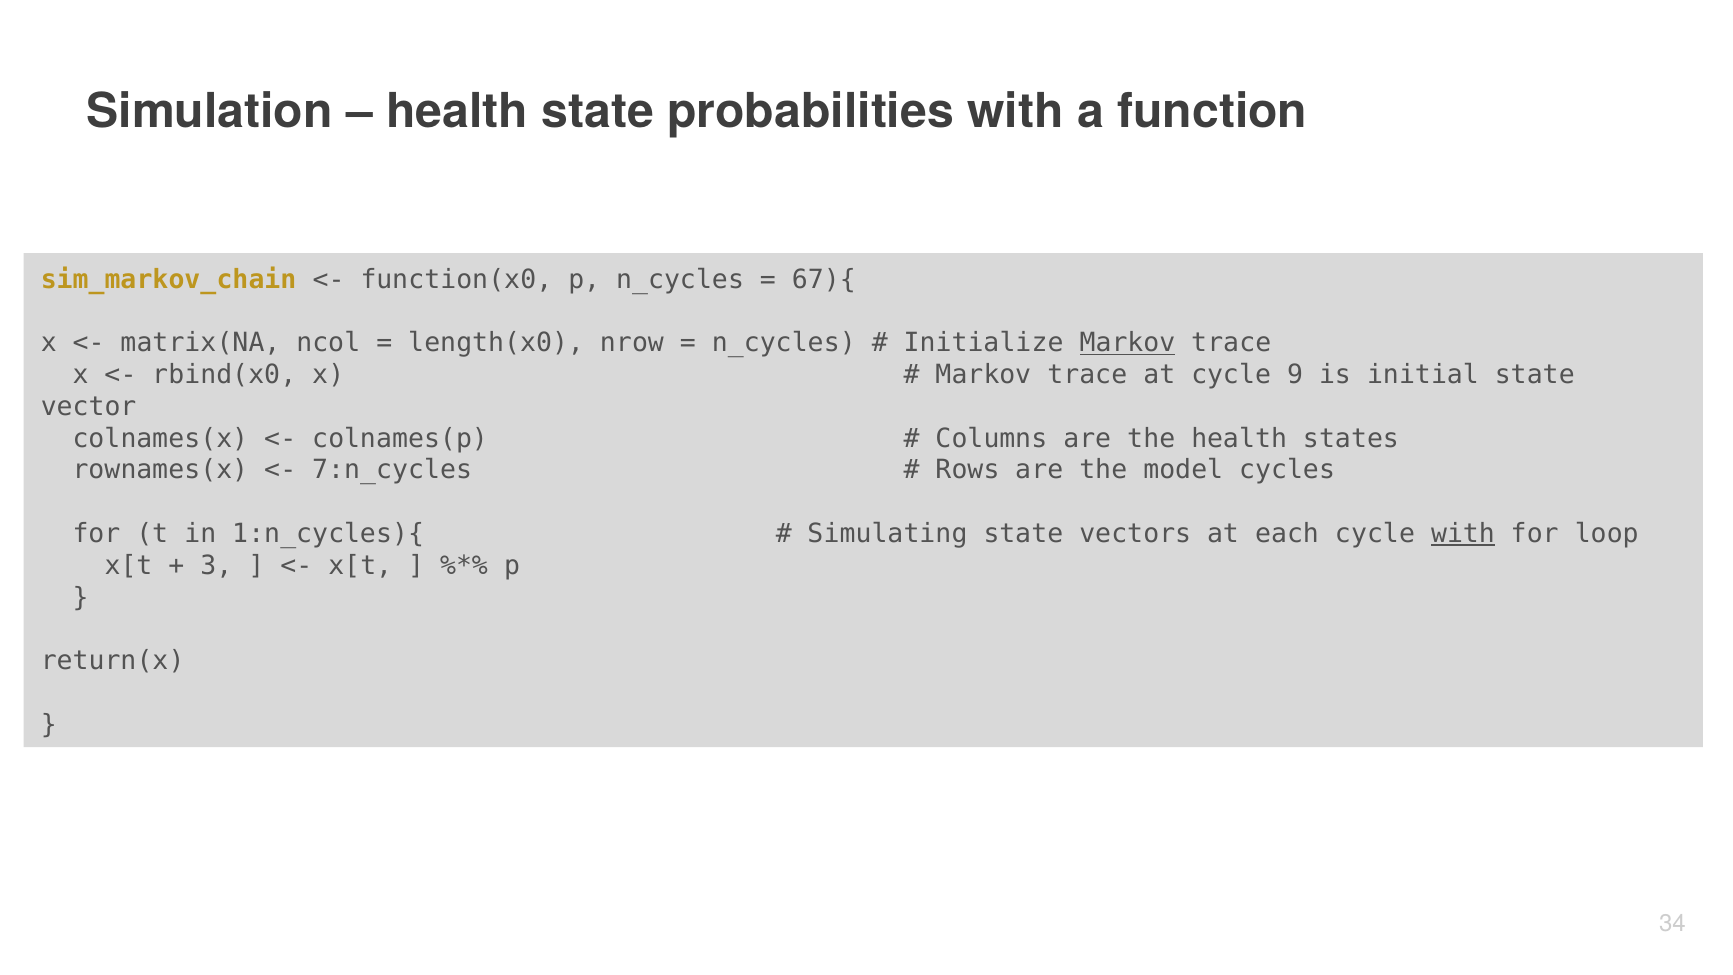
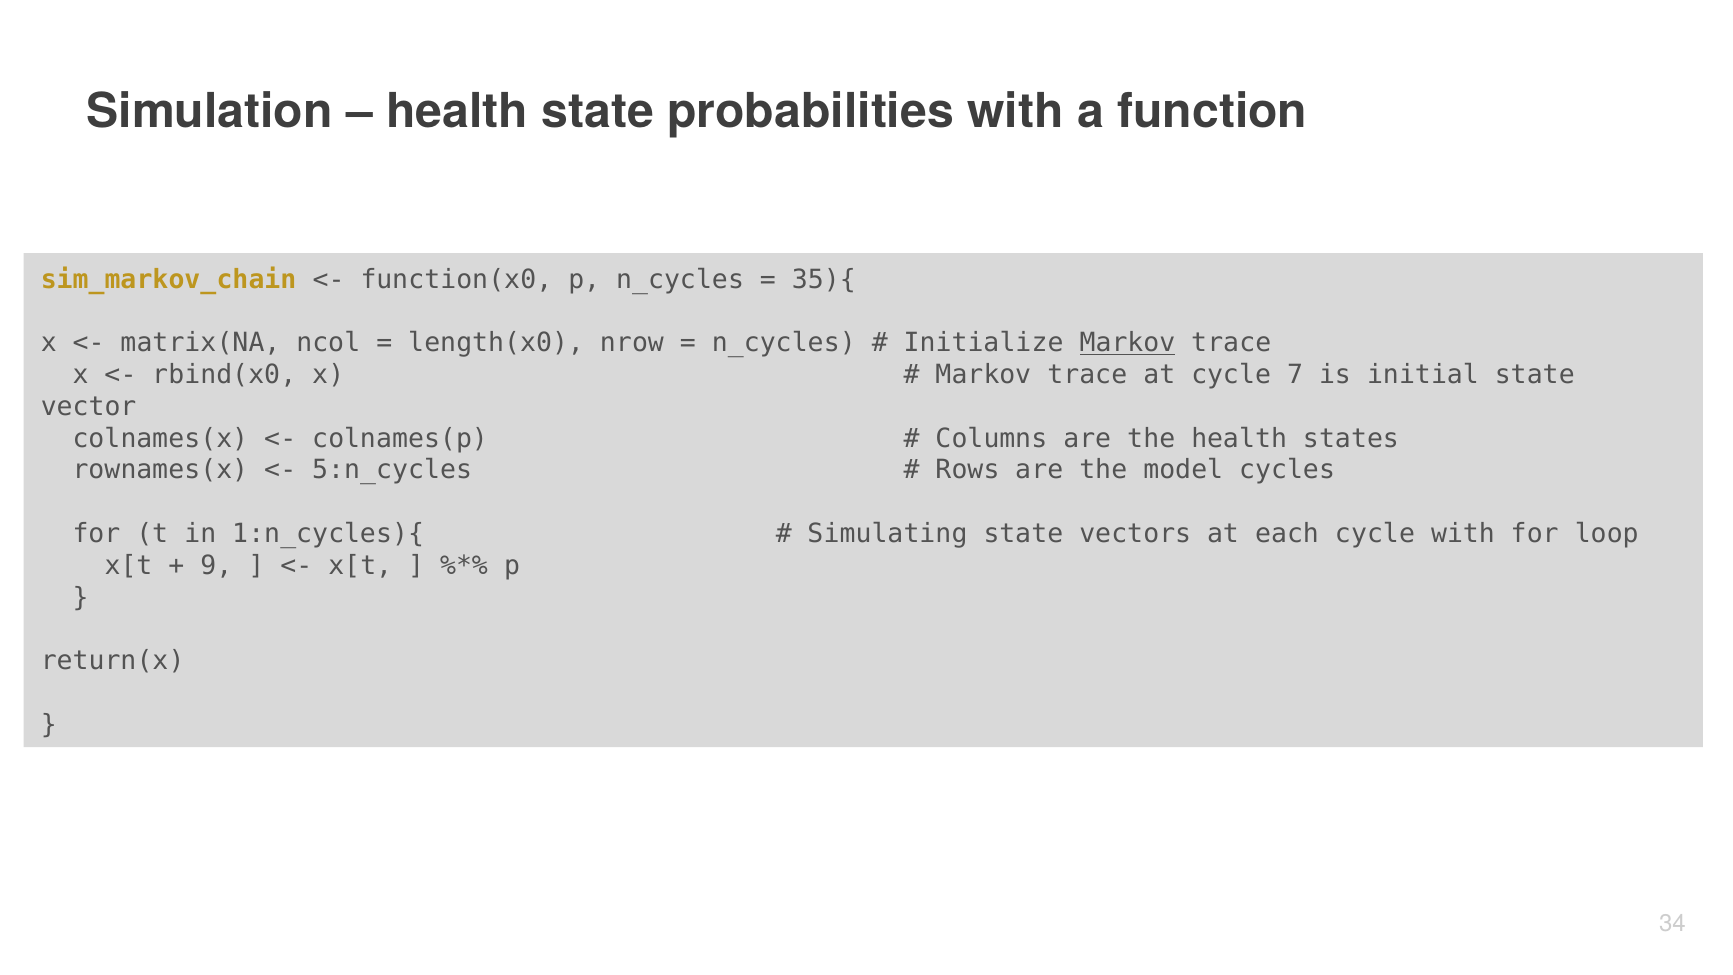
67){: 67){ -> 35){
9: 9 -> 7
7:n_cycles: 7:n_cycles -> 5:n_cycles
with at (1463, 534) underline: present -> none
3: 3 -> 9
